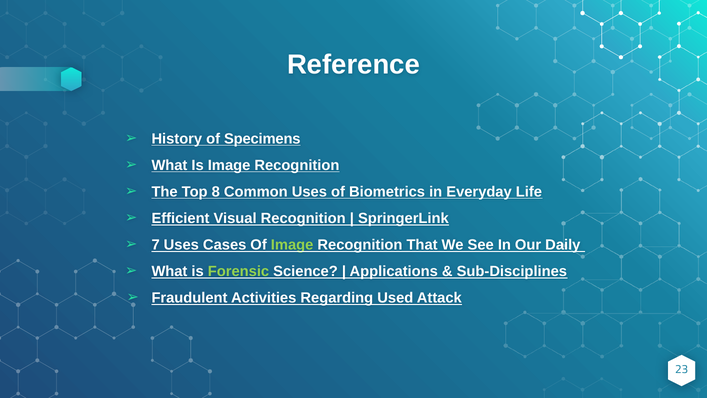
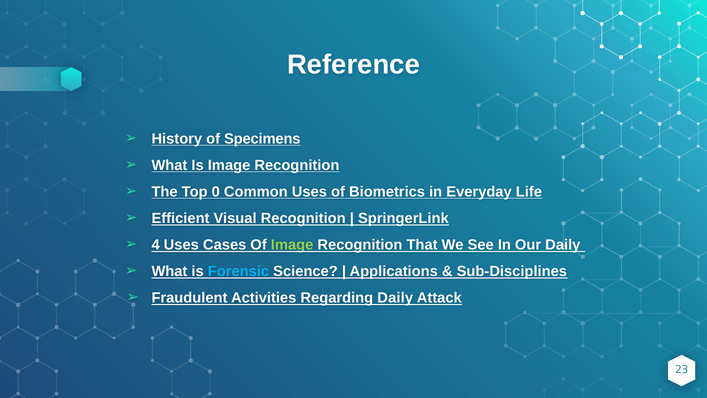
8: 8 -> 0
7: 7 -> 4
Forensic colour: light green -> light blue
Regarding Used: Used -> Daily
